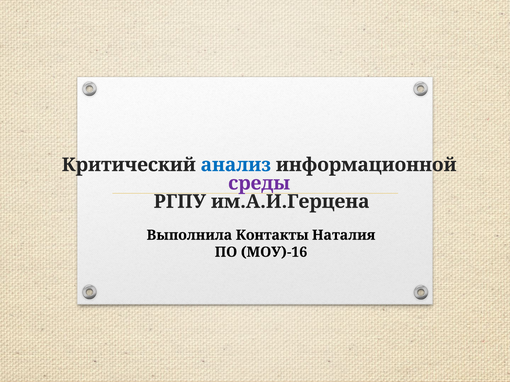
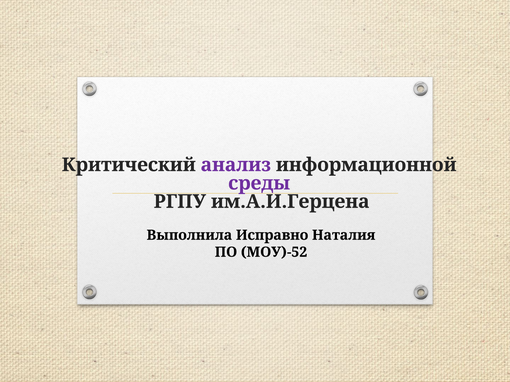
анализ colour: blue -> purple
Контакты: Контакты -> Исправно
МОУ)-16: МОУ)-16 -> МОУ)-52
